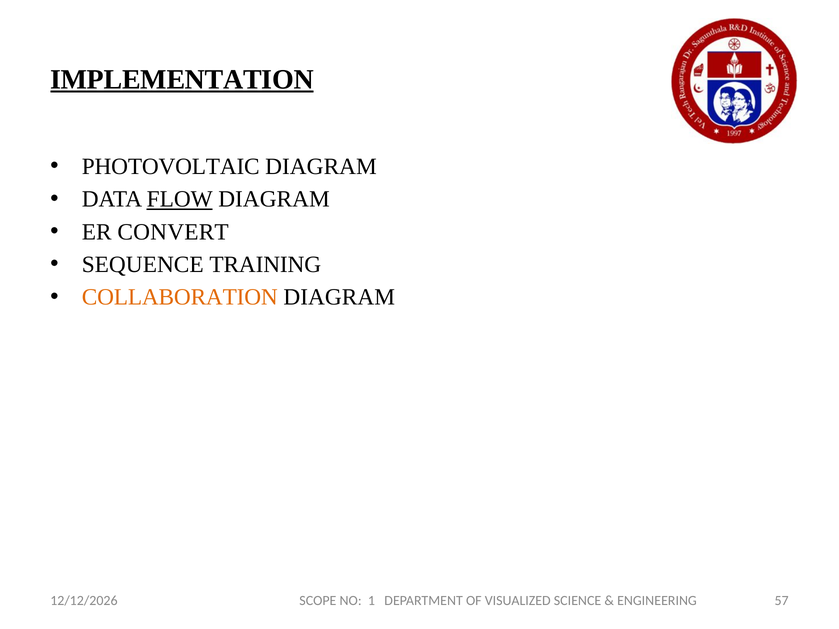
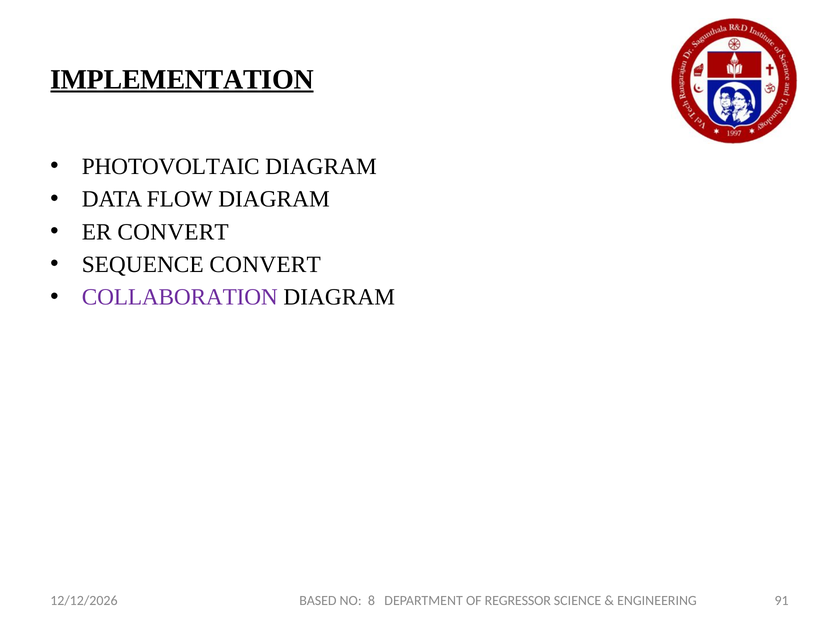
FLOW underline: present -> none
SEQUENCE TRAINING: TRAINING -> CONVERT
COLLABORATION colour: orange -> purple
57: 57 -> 91
SCOPE: SCOPE -> BASED
1: 1 -> 8
VISUALIZED: VISUALIZED -> REGRESSOR
